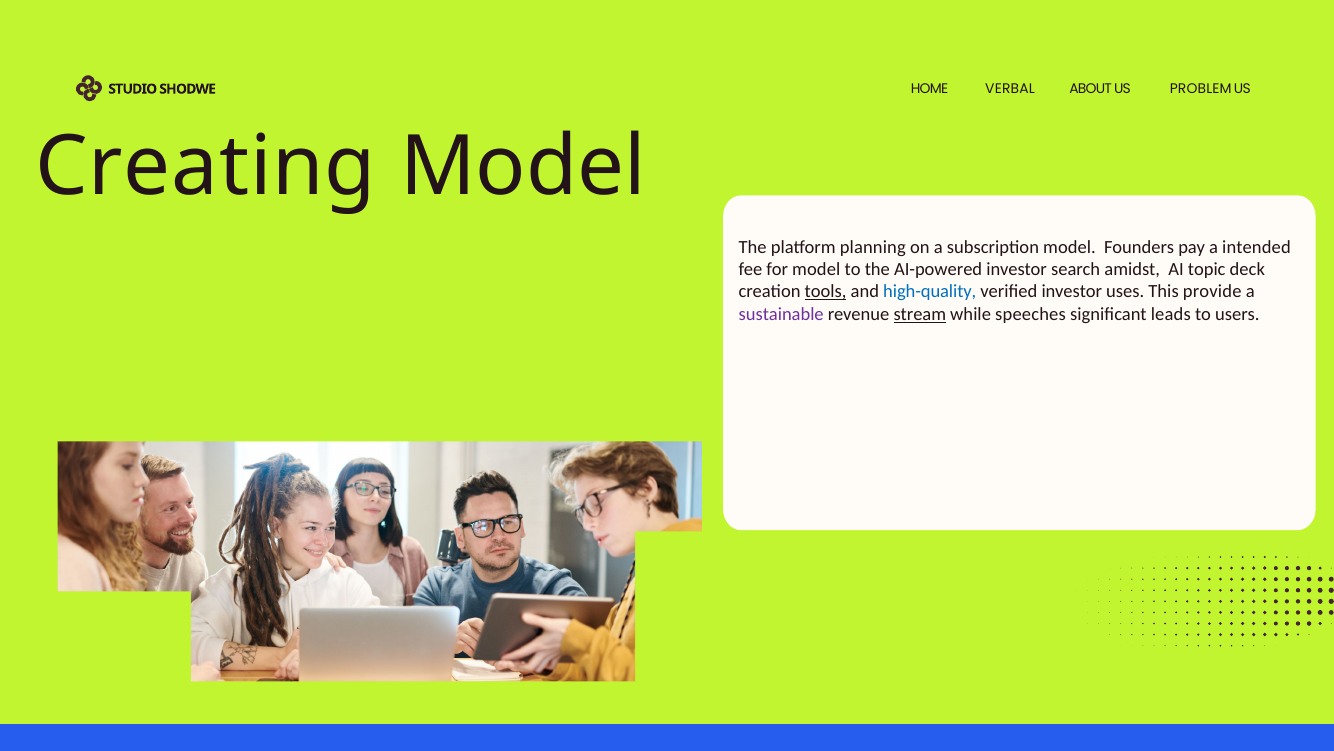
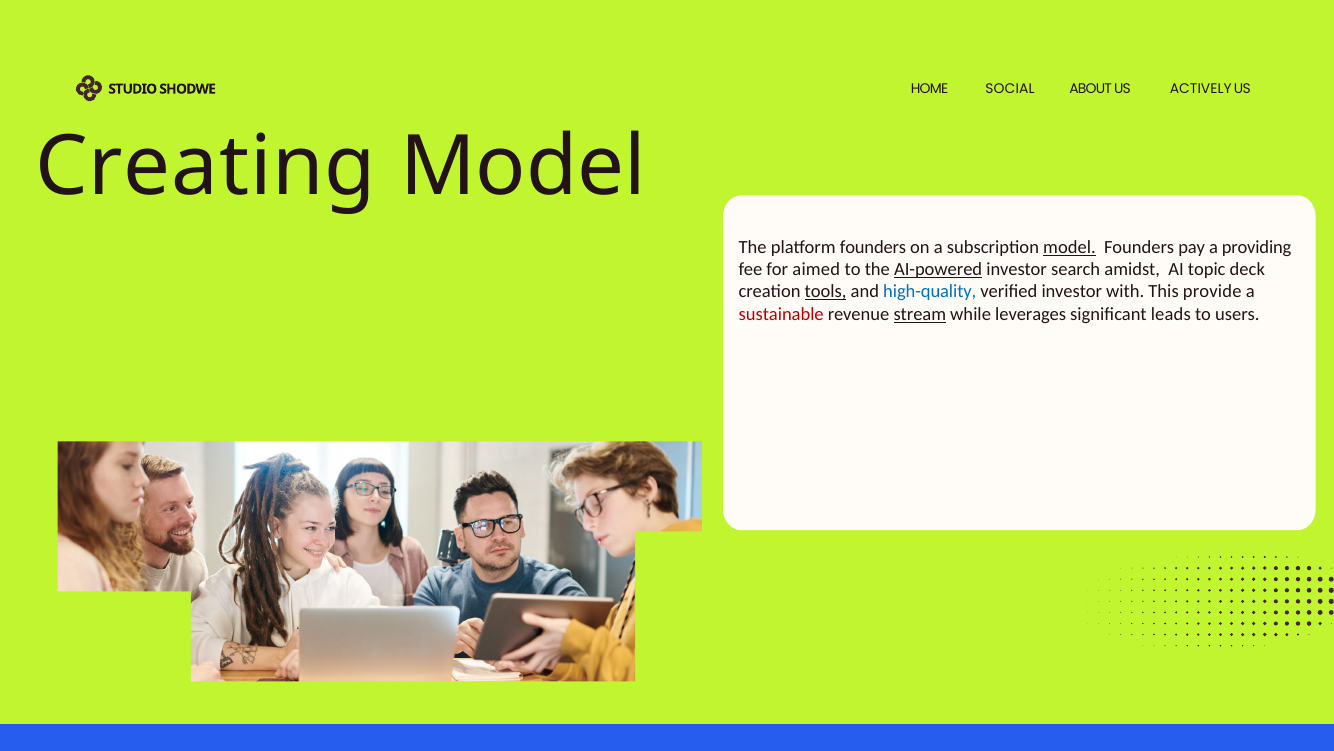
VERBAL: VERBAL -> SOCIAL
PROBLEM: PROBLEM -> ACTIVELY
platform planning: planning -> founders
model at (1069, 247) underline: none -> present
intended: intended -> providing
for model: model -> aimed
AI-powered underline: none -> present
uses: uses -> with
sustainable colour: purple -> red
speeches: speeches -> leverages
